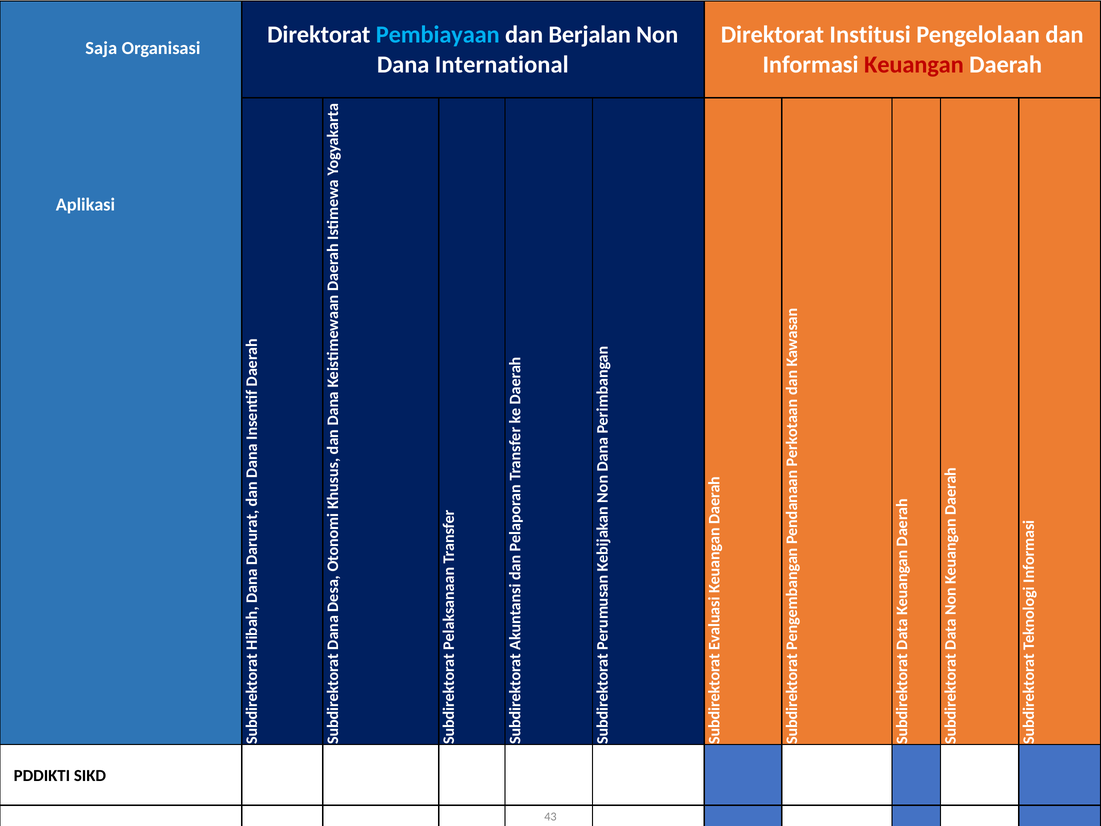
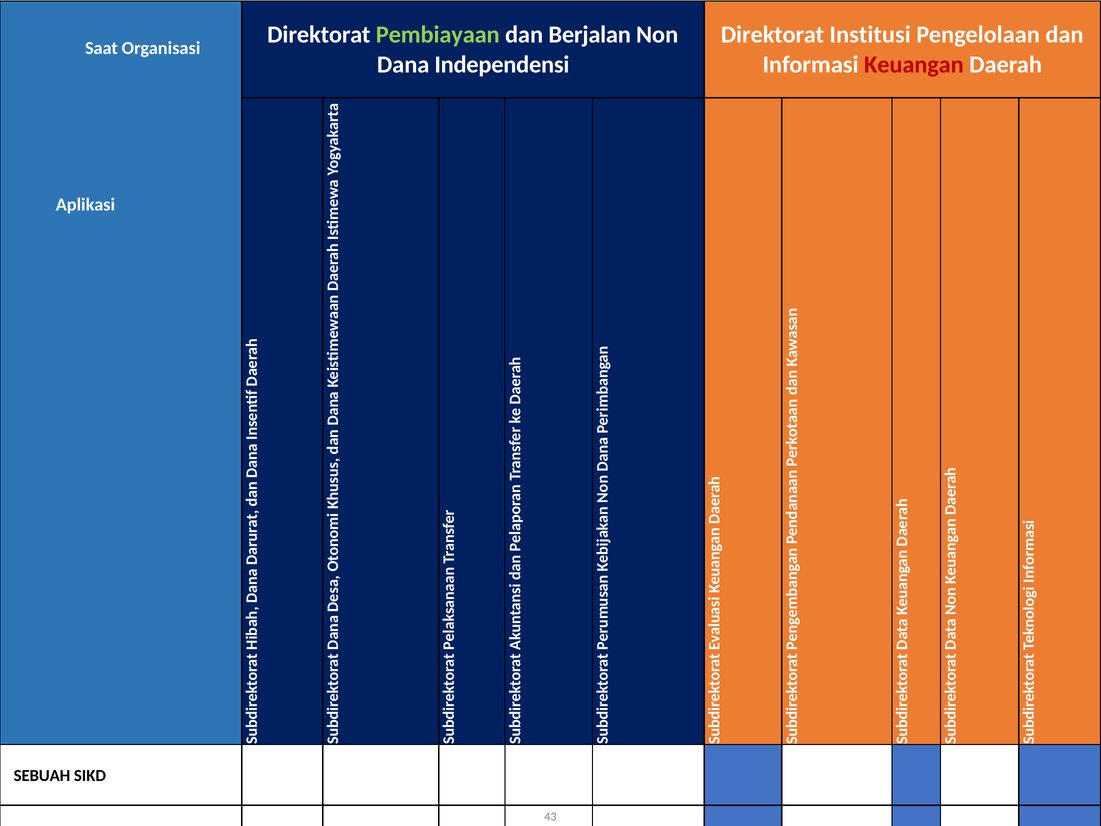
Pembiayaan colour: light blue -> light green
Saja: Saja -> Saat
International: International -> Independensi
PDDIKTI: PDDIKTI -> SEBUAH
